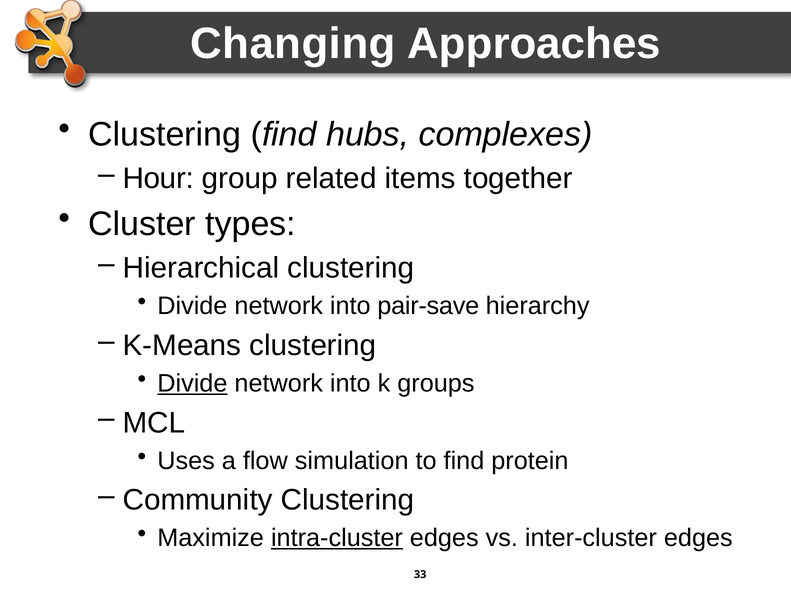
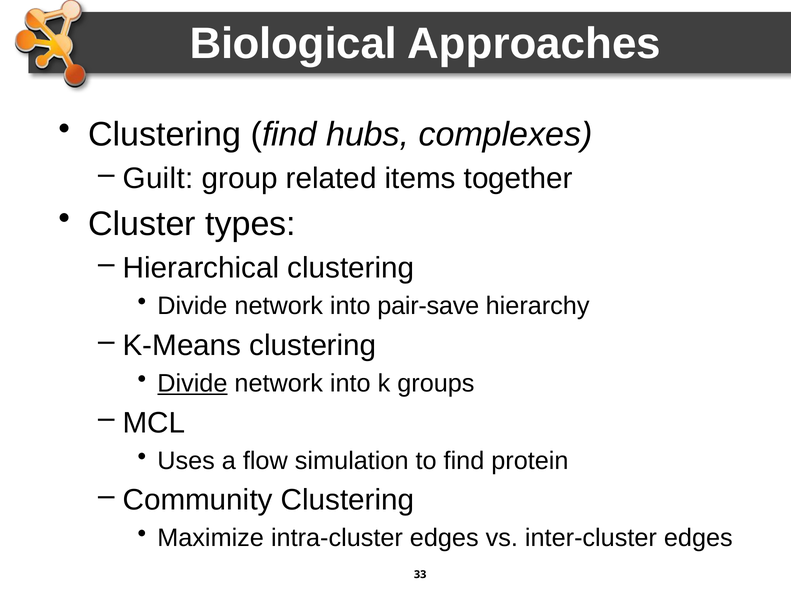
Changing: Changing -> Biological
Hour: Hour -> Guilt
intra-cluster underline: present -> none
